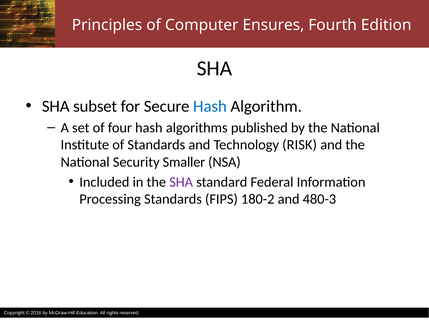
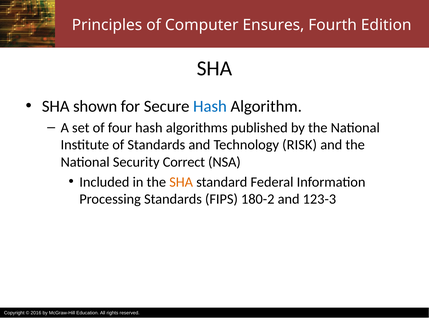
subset: subset -> shown
Smaller: Smaller -> Correct
SHA at (181, 182) colour: purple -> orange
480-3: 480-3 -> 123-3
